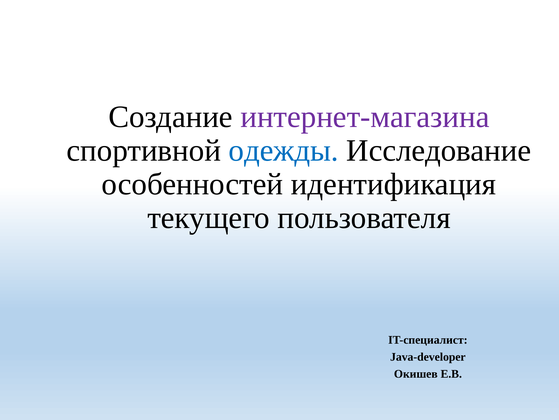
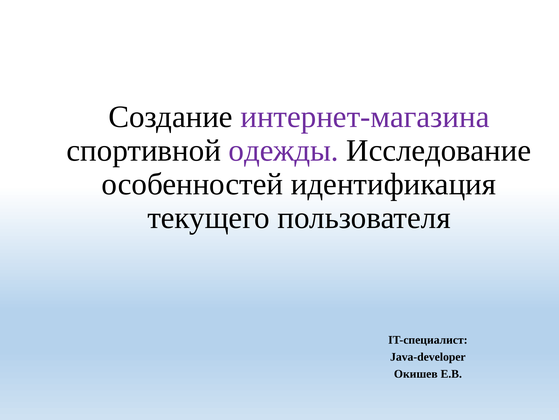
одежды colour: blue -> purple
